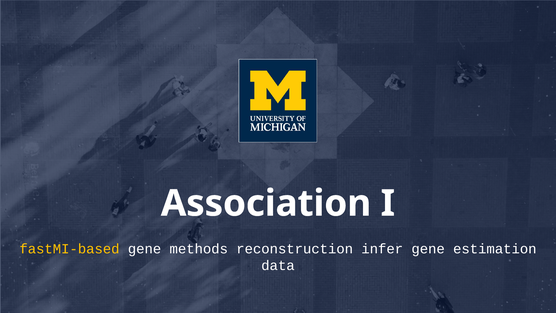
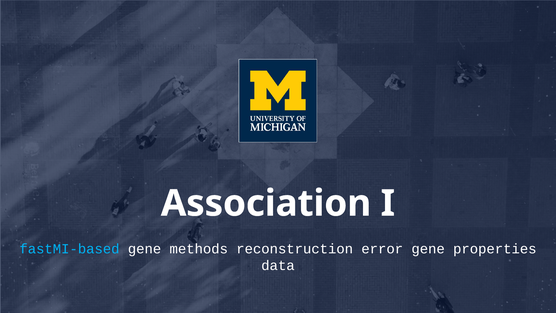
fastMI-based colour: yellow -> light blue
infer: infer -> error
estimation: estimation -> properties
